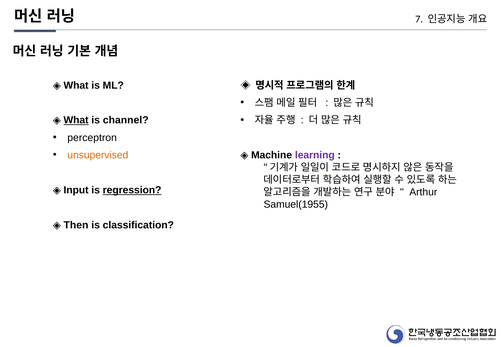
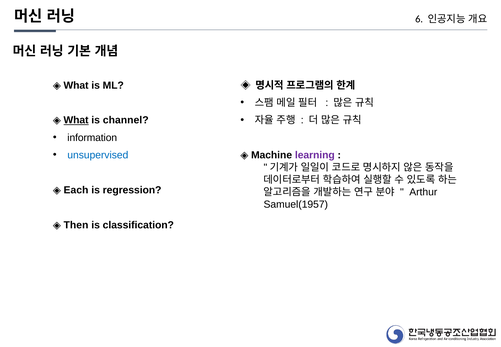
7: 7 -> 6
perceptron: perceptron -> information
unsupervised colour: orange -> blue
Input: Input -> Each
regression underline: present -> none
Samuel(1955: Samuel(1955 -> Samuel(1957
